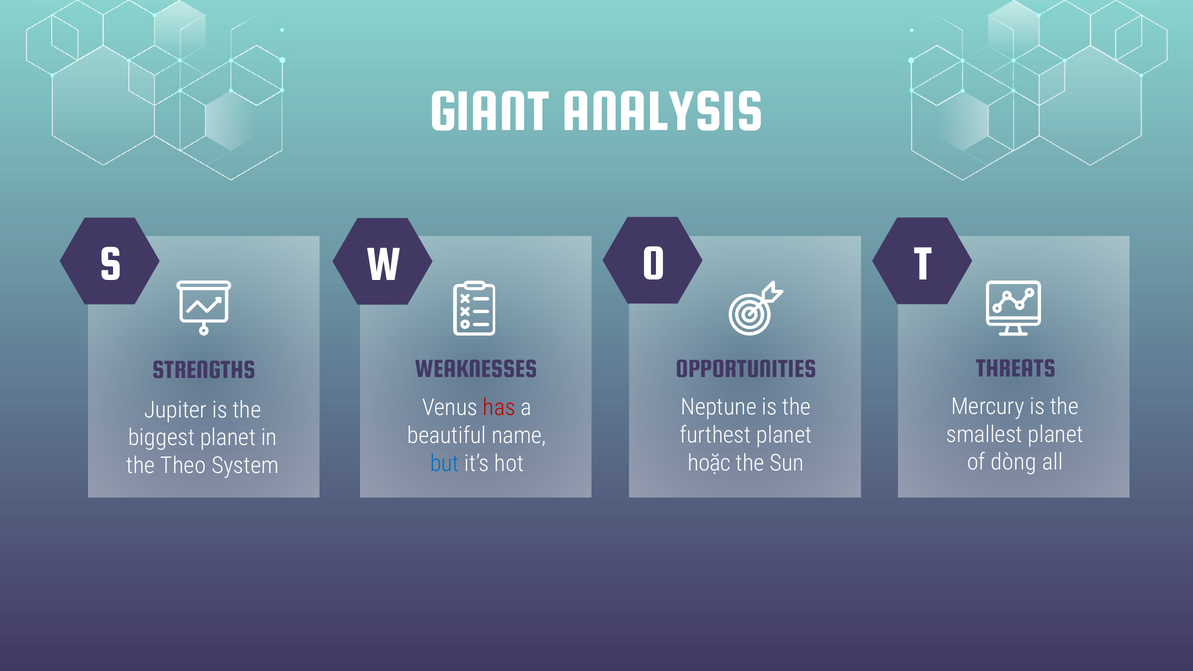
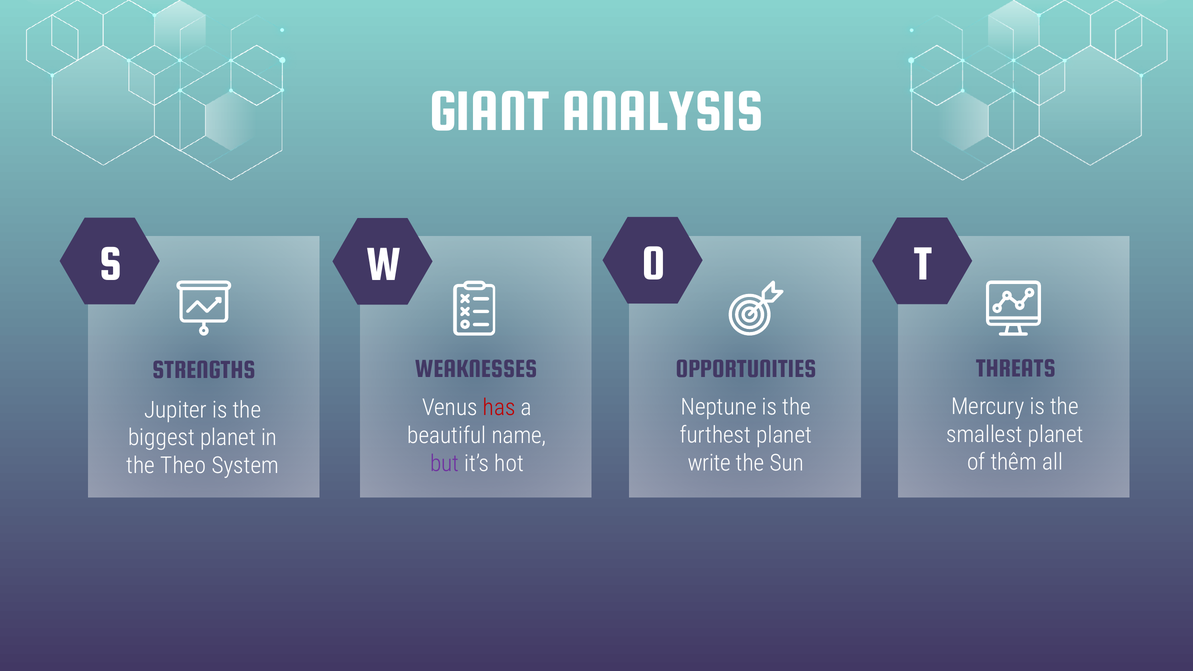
dòng: dòng -> thêm
hoặc: hoặc -> write
but colour: blue -> purple
